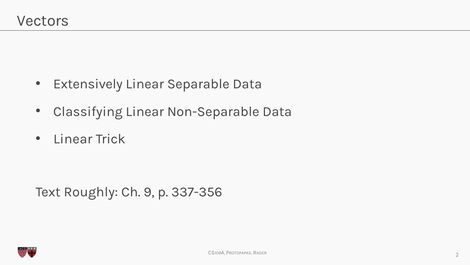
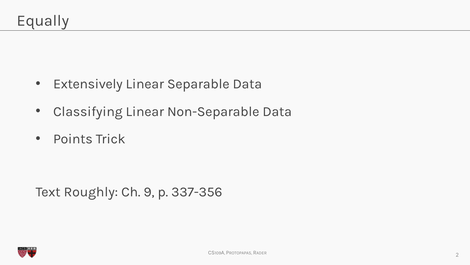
Vectors: Vectors -> Equally
Linear at (73, 139): Linear -> Points
